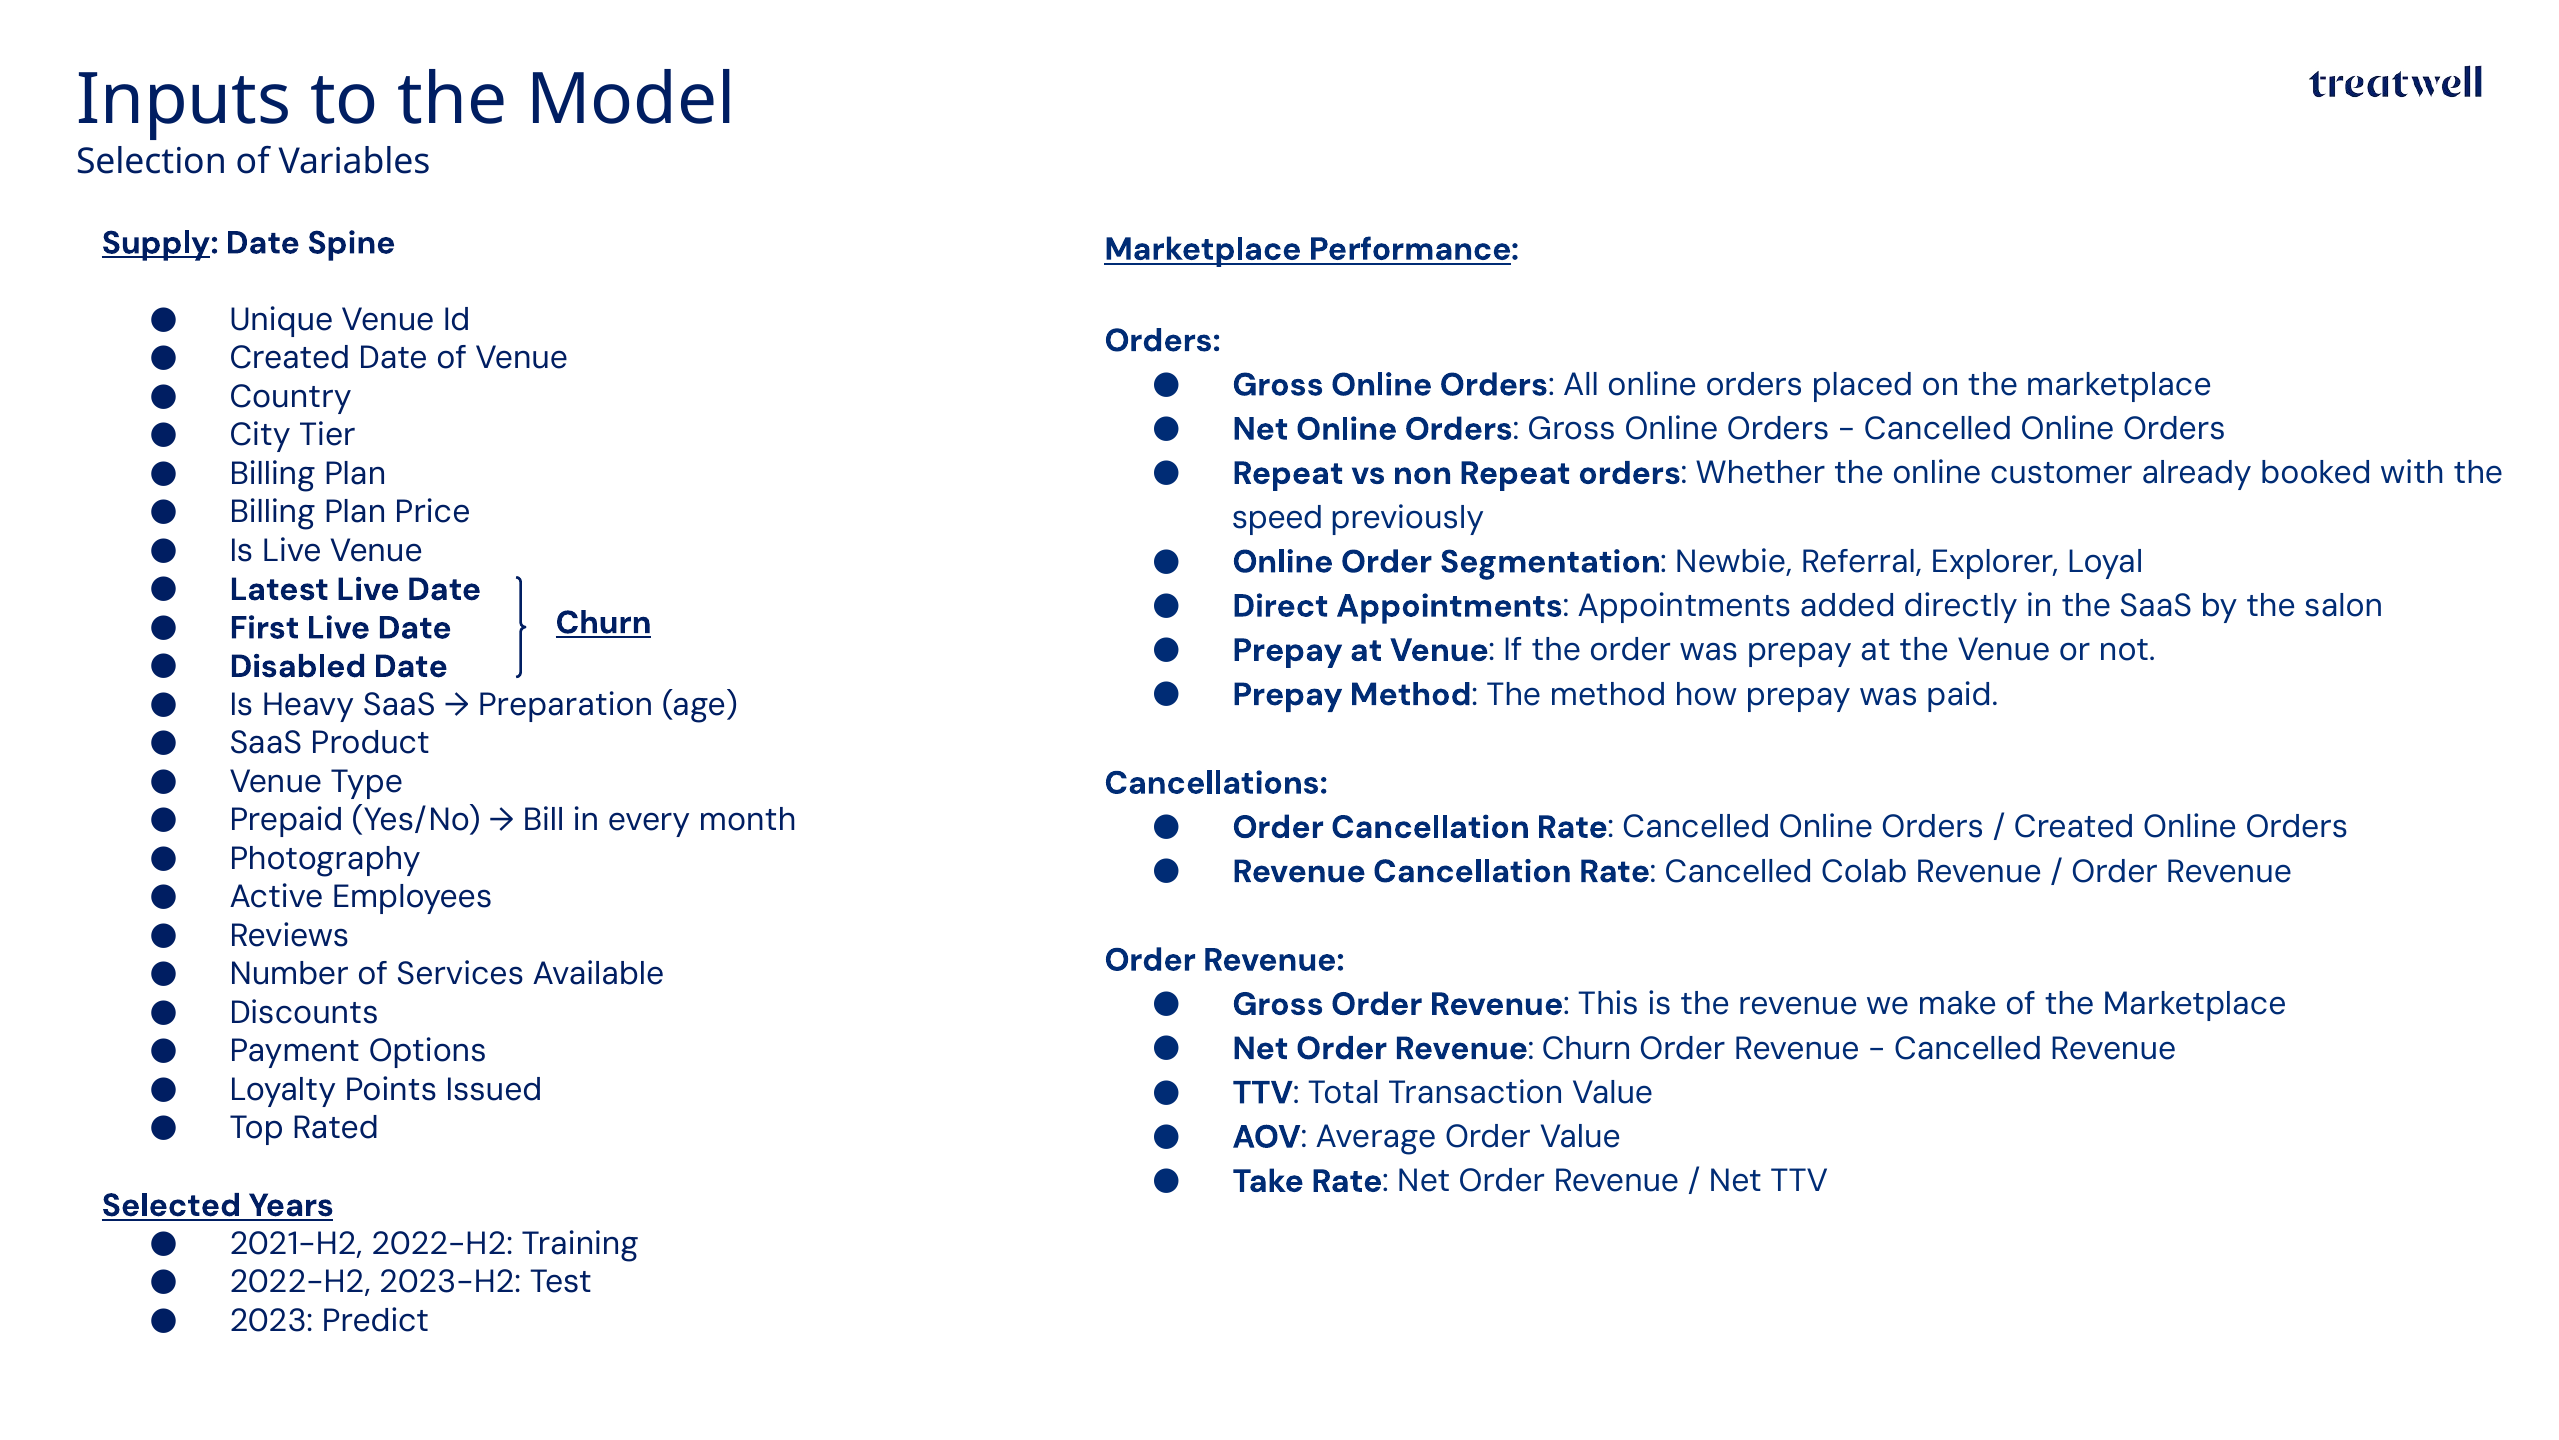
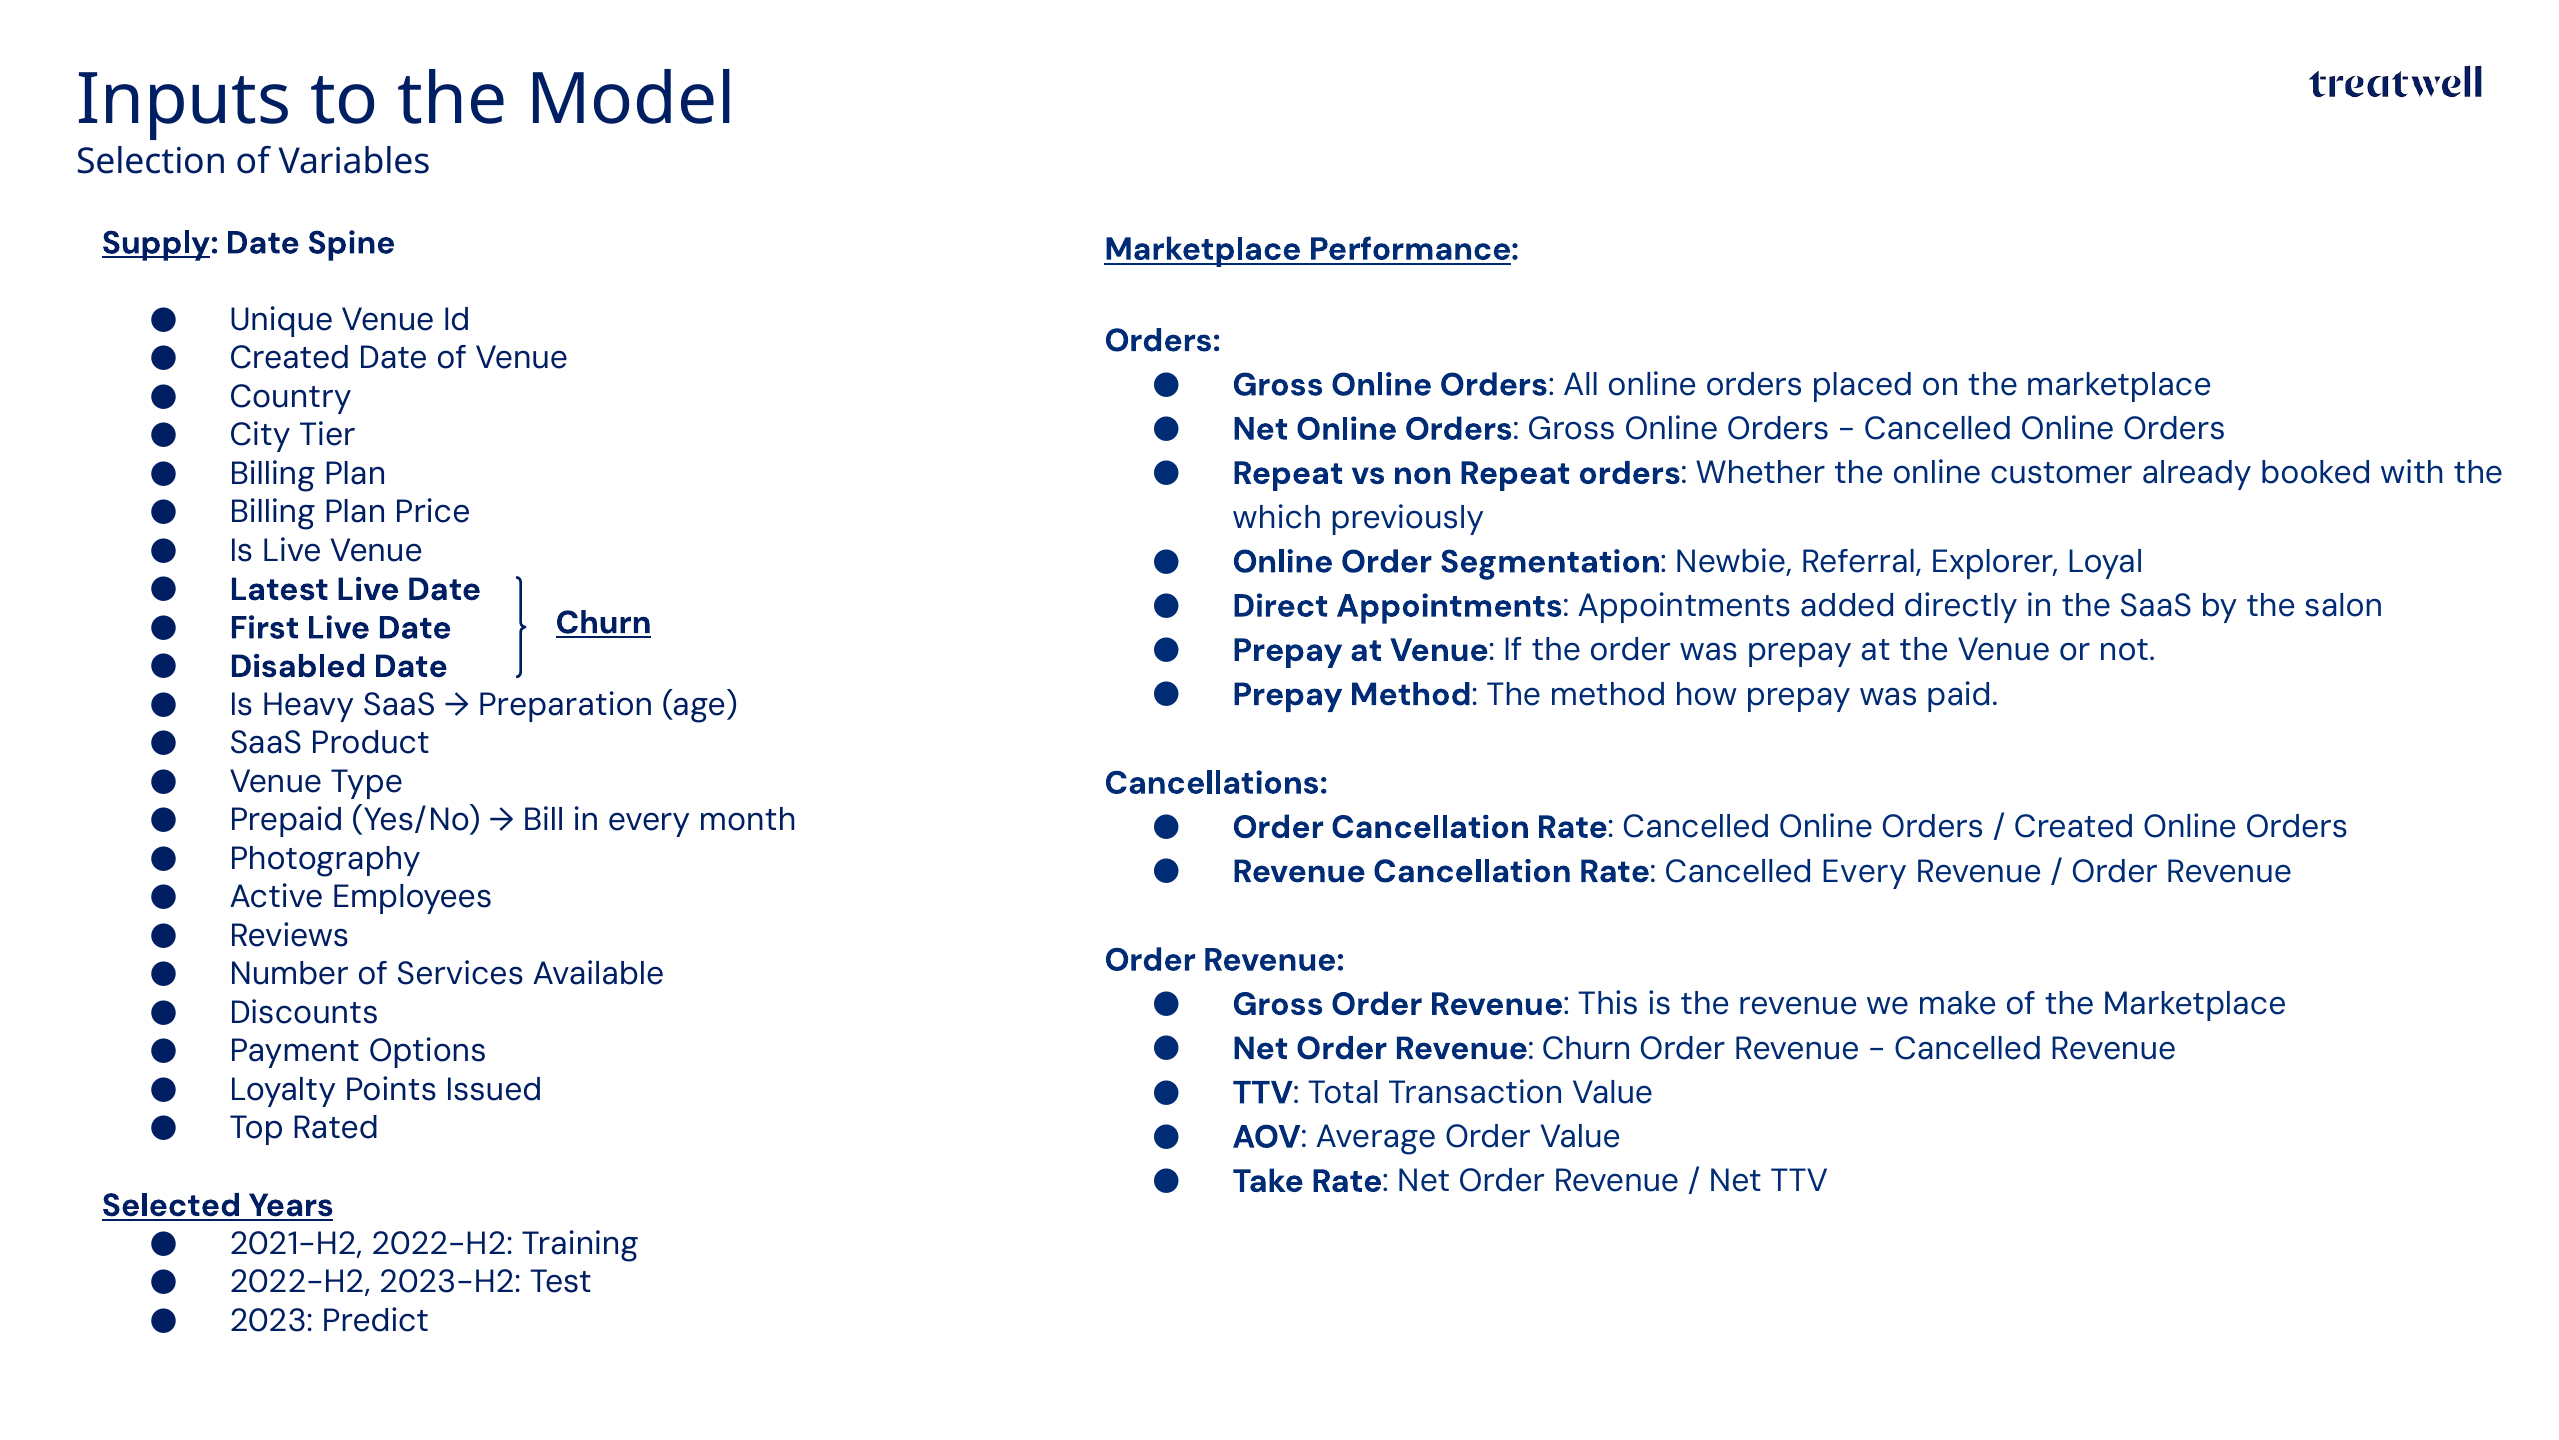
speed: speed -> which
Cancelled Colab: Colab -> Every
